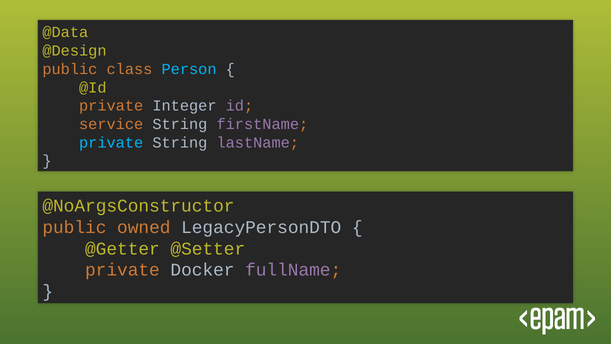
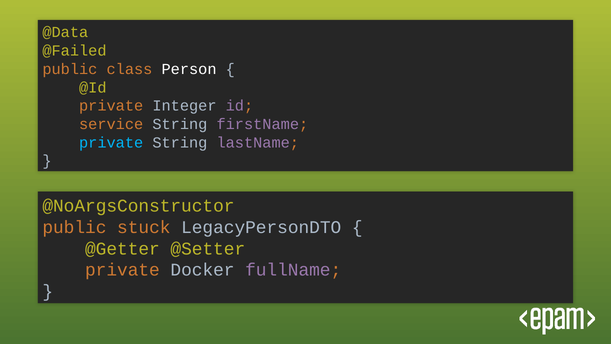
@Design: @Design -> @Failed
Person colour: light blue -> white
owned: owned -> stuck
